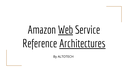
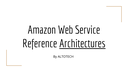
Web underline: present -> none
